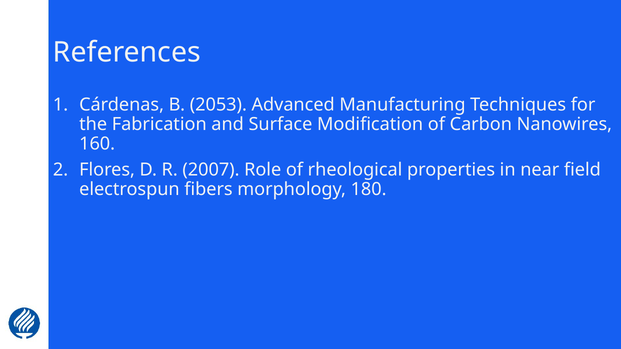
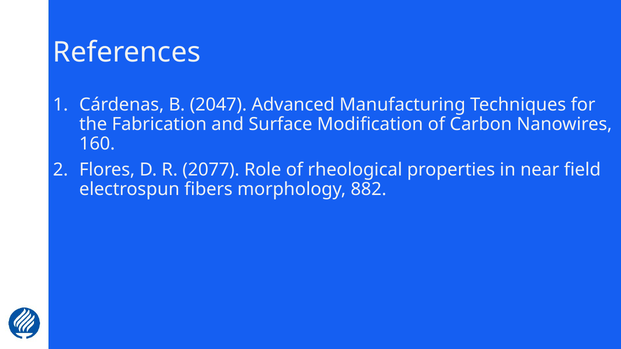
2053: 2053 -> 2047
2007: 2007 -> 2077
180: 180 -> 882
